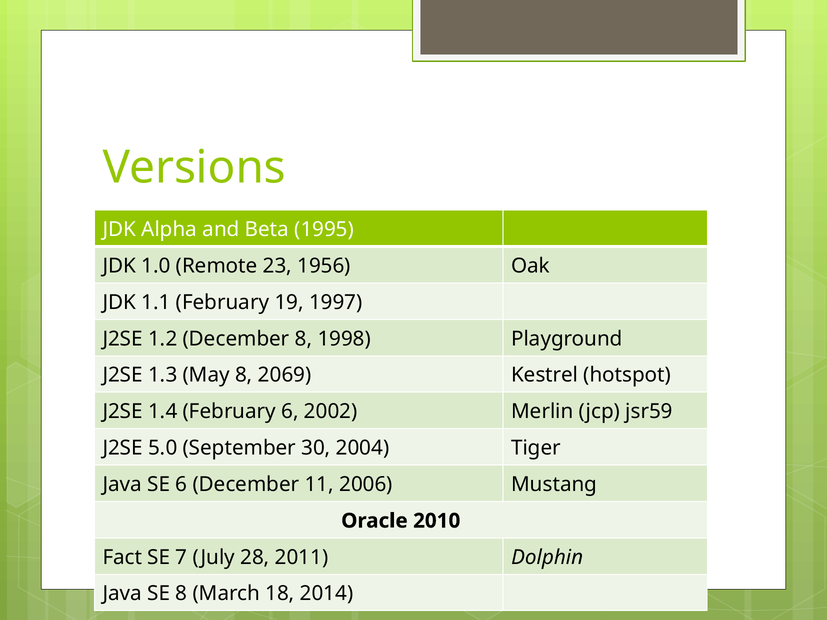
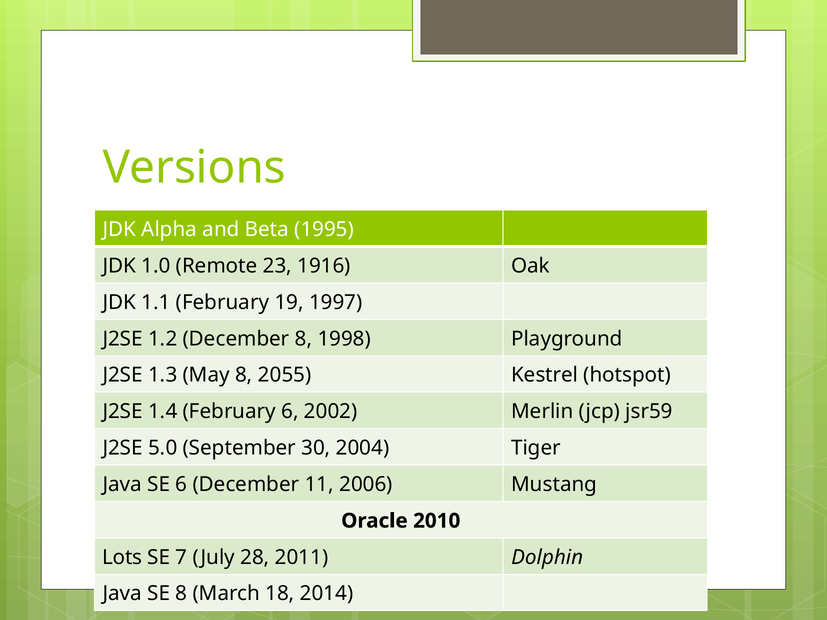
1956: 1956 -> 1916
2069: 2069 -> 2055
Fact: Fact -> Lots
